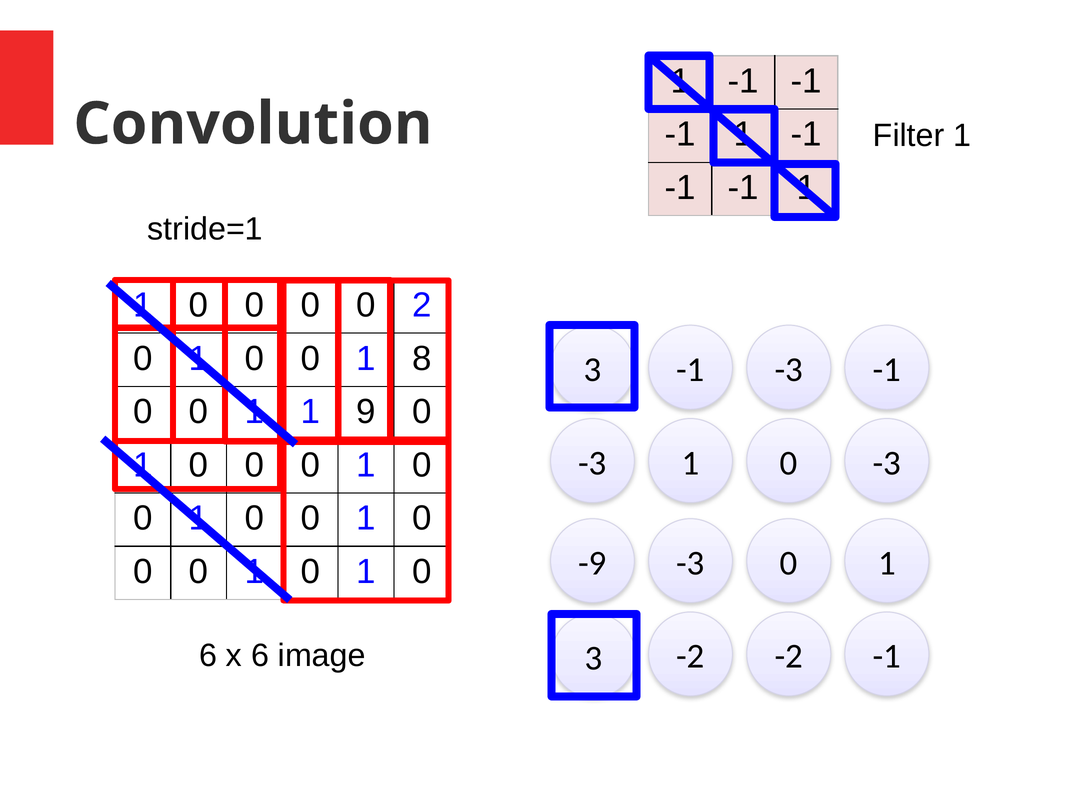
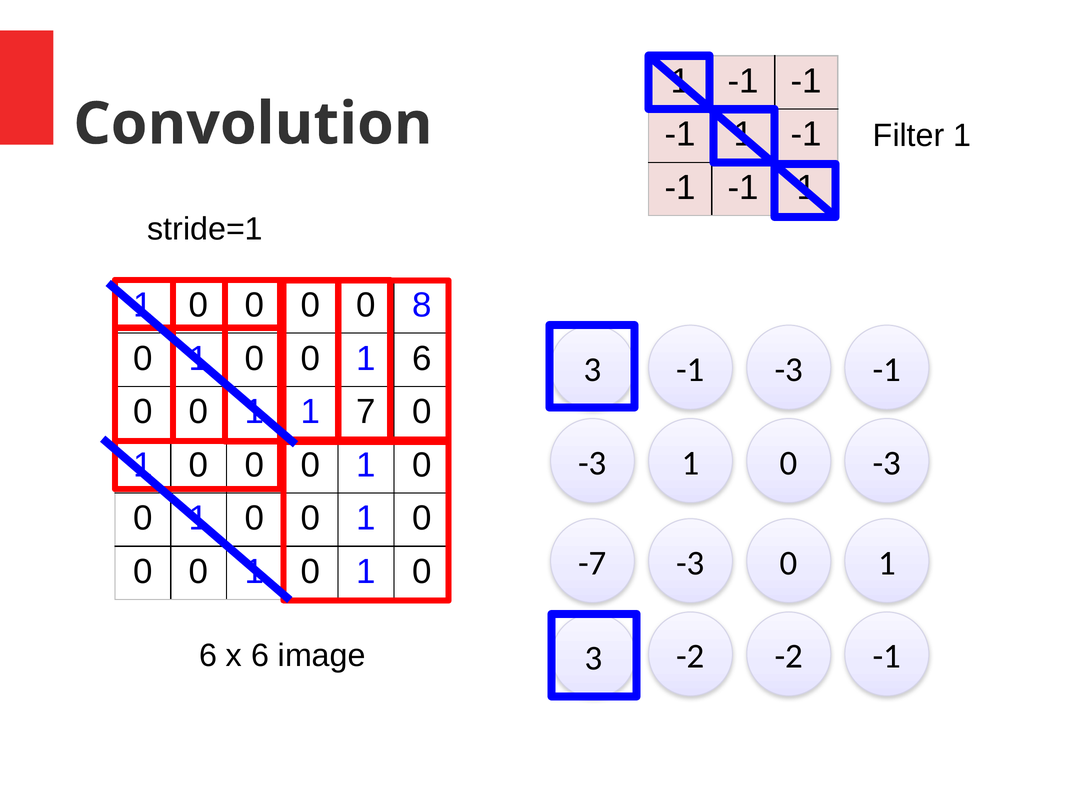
2: 2 -> 8
1 8: 8 -> 6
9: 9 -> 7
-9: -9 -> -7
